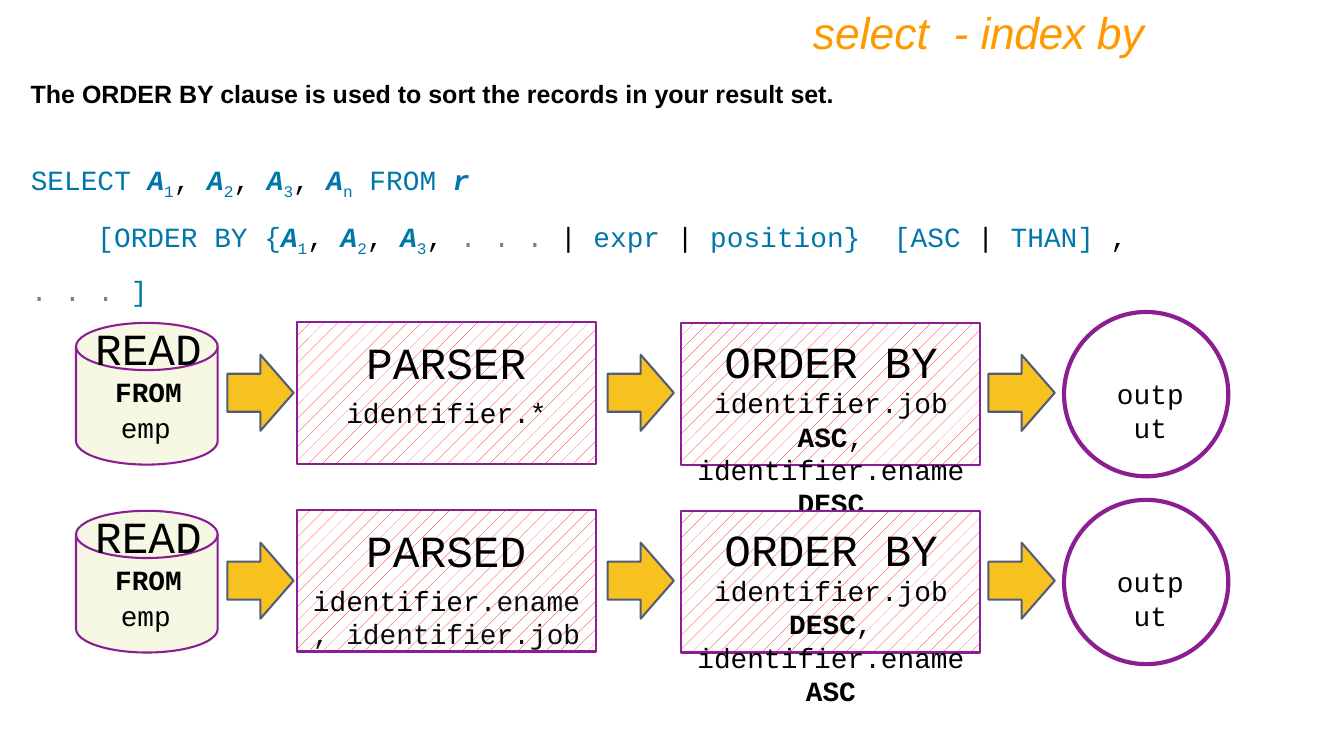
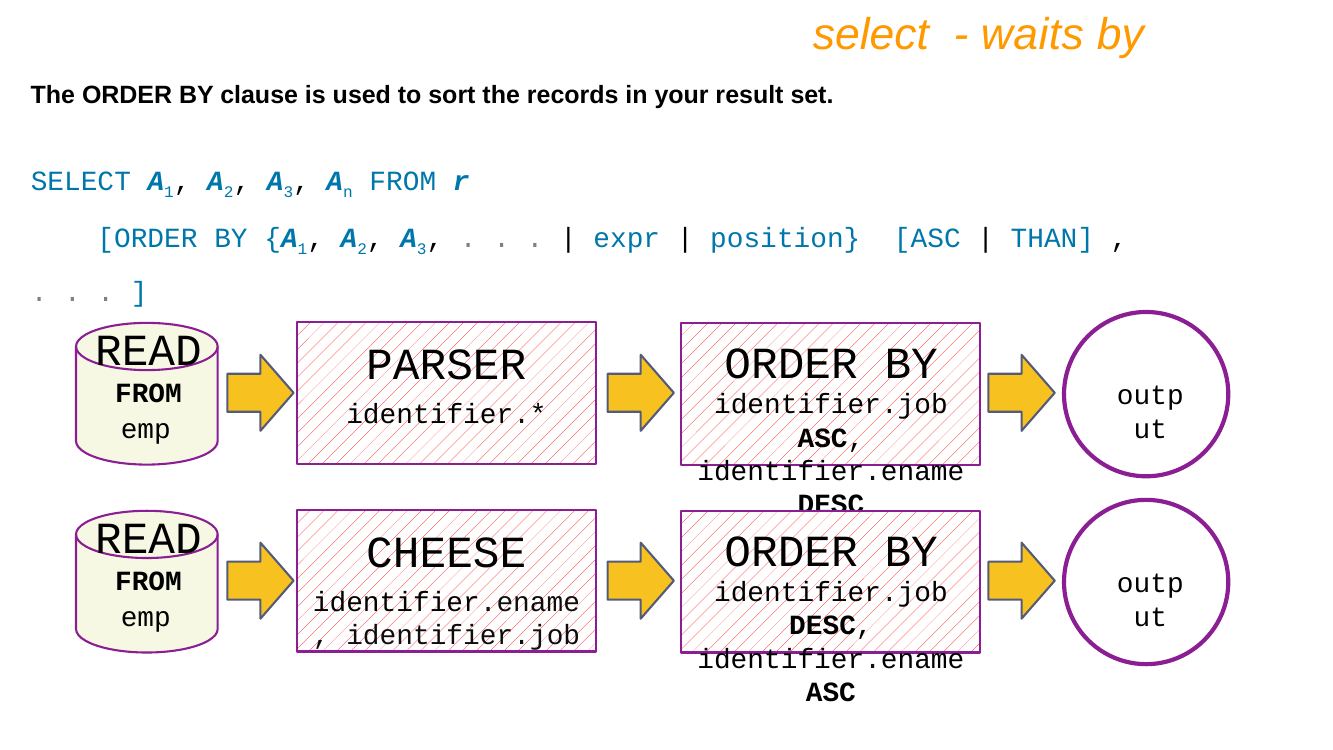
index: index -> waits
PARSED: PARSED -> CHEESE
